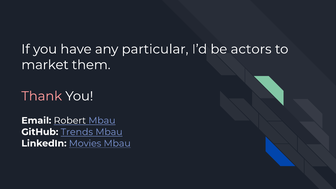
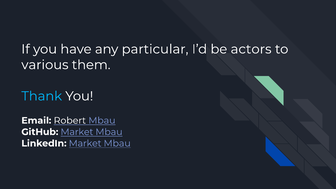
market: market -> various
Thank colour: pink -> light blue
GitHub Trends: Trends -> Market
LinkedIn Movies: Movies -> Market
